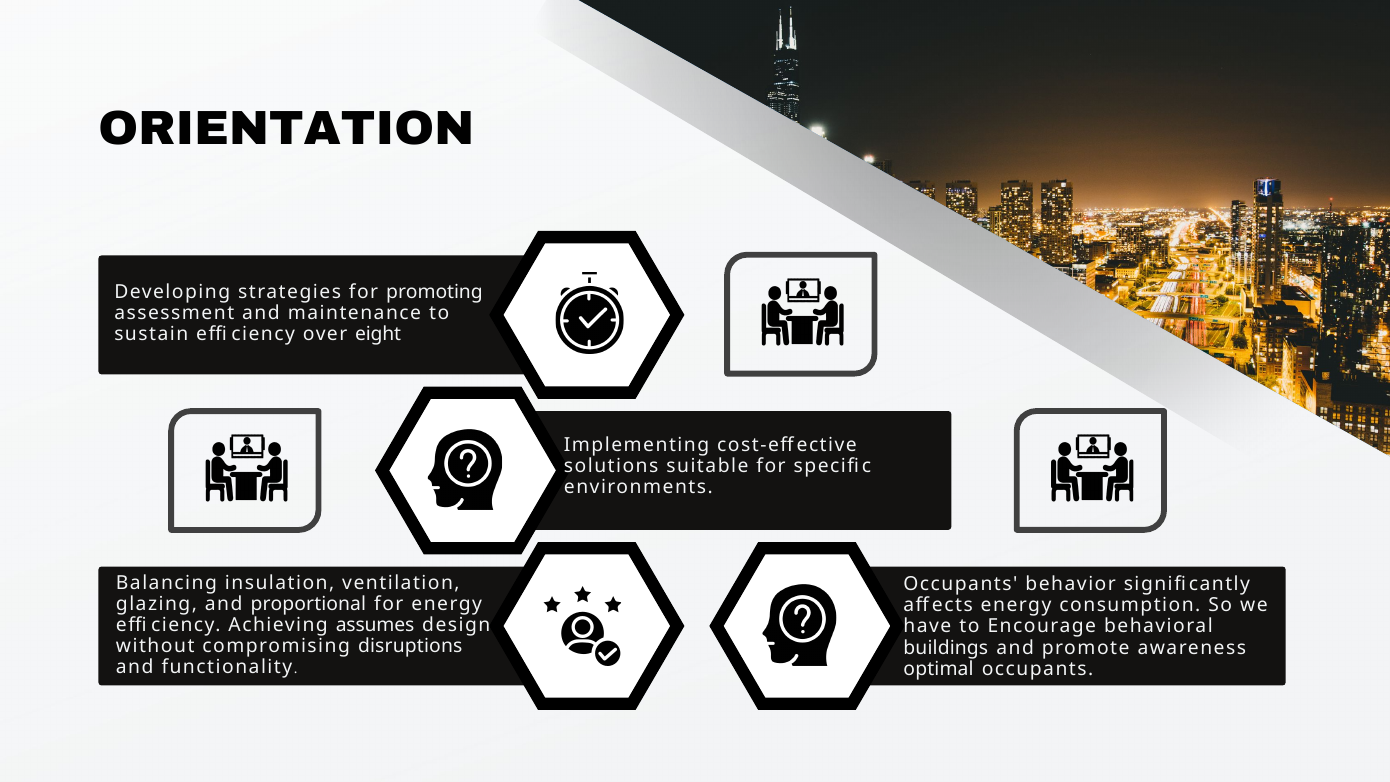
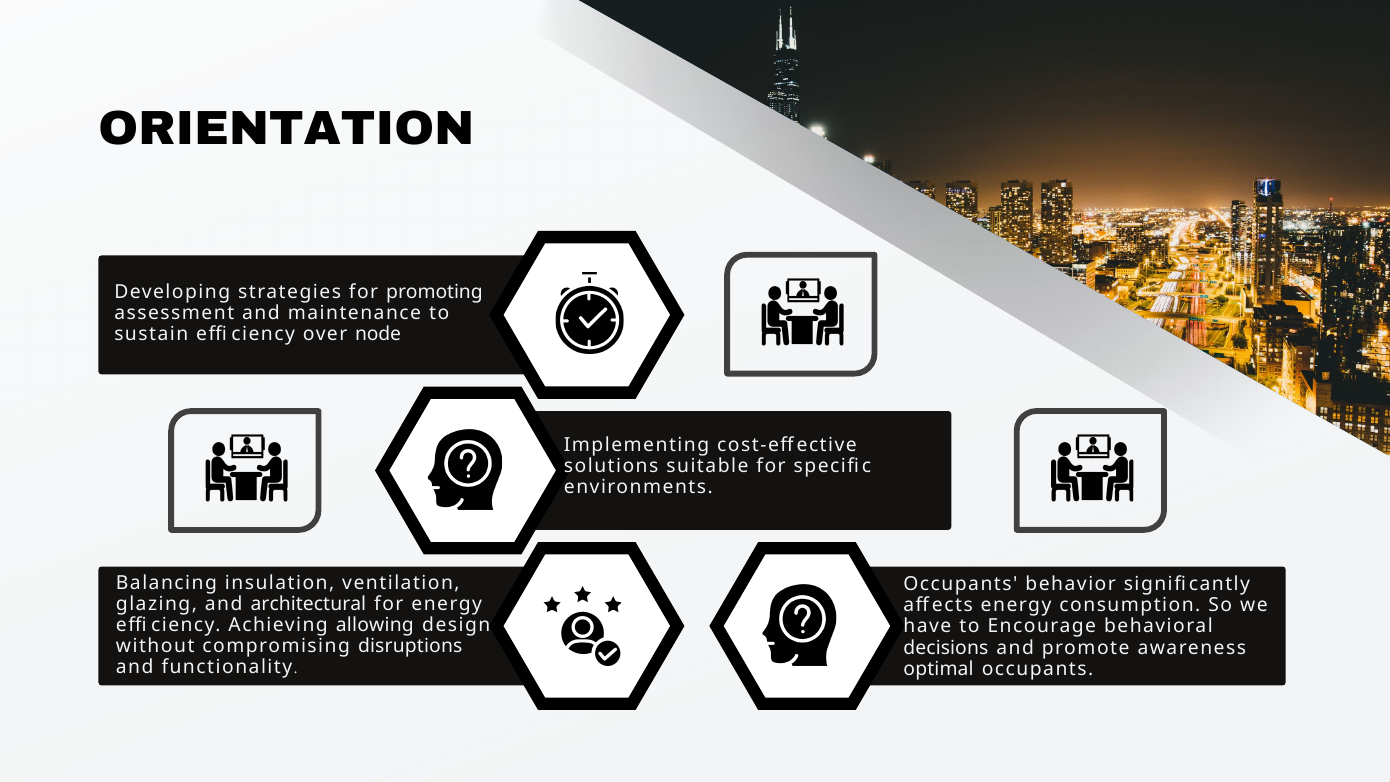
eight: eight -> node
proportional: proportional -> architectural
assumes: assumes -> allowing
buildings: buildings -> decisions
